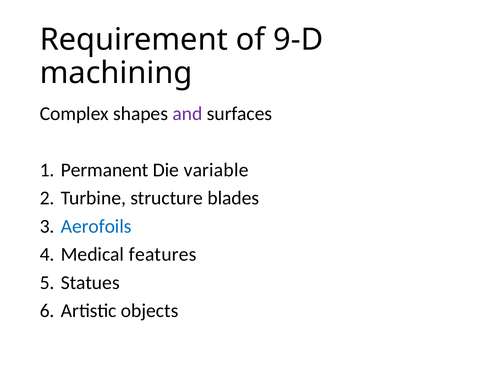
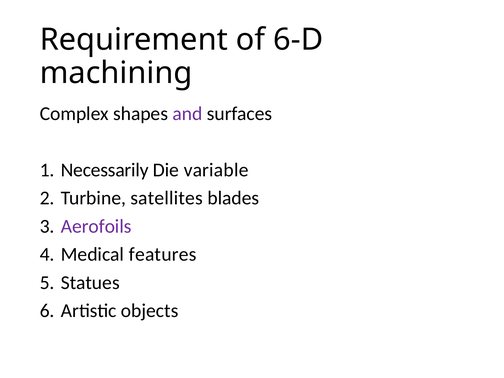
9-D: 9-D -> 6-D
Permanent: Permanent -> Necessarily
structure: structure -> satellites
Aerofoils colour: blue -> purple
